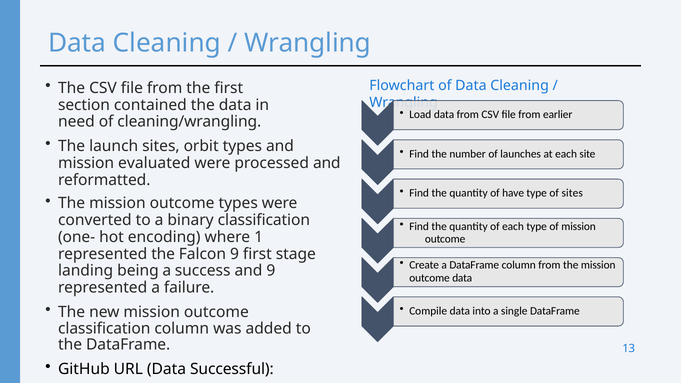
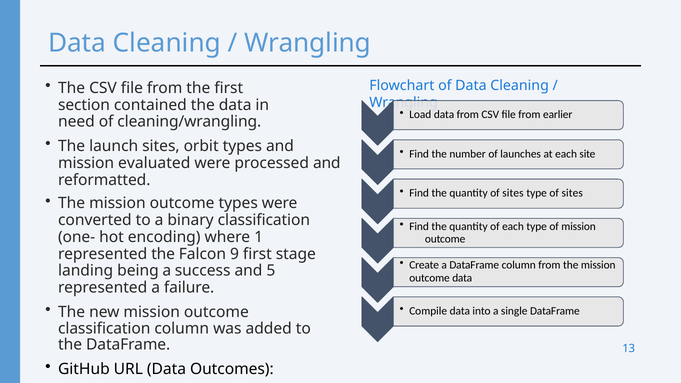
quantity of have: have -> sites
and 9: 9 -> 5
Successful: Successful -> Outcomes
